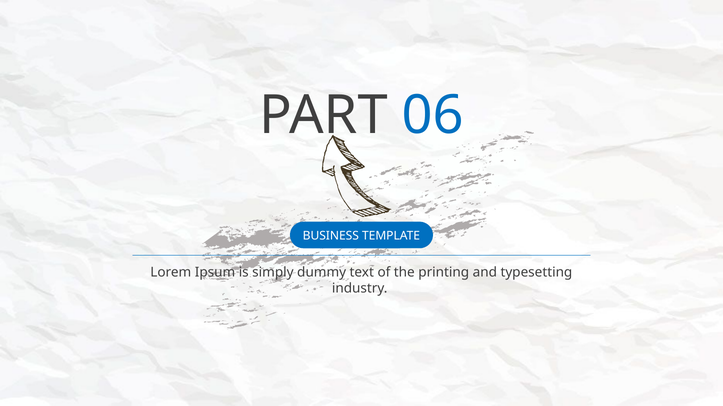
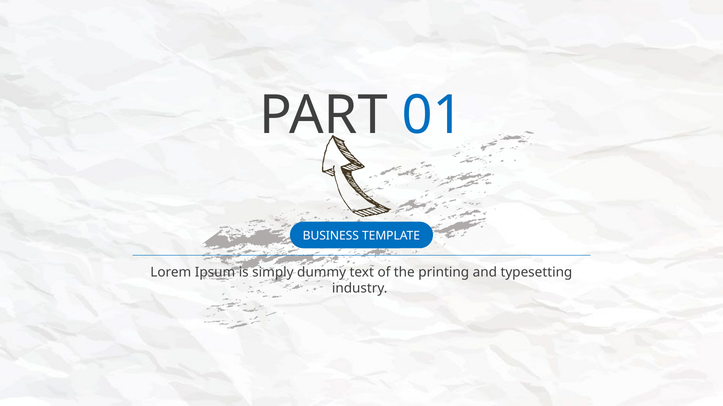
06: 06 -> 01
